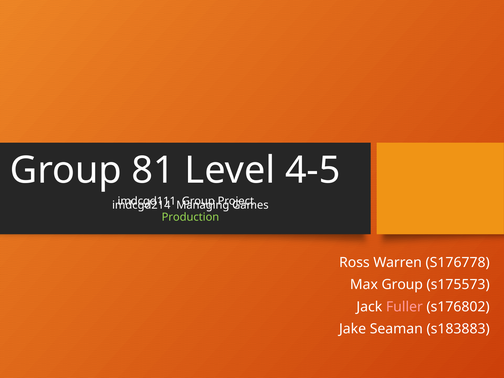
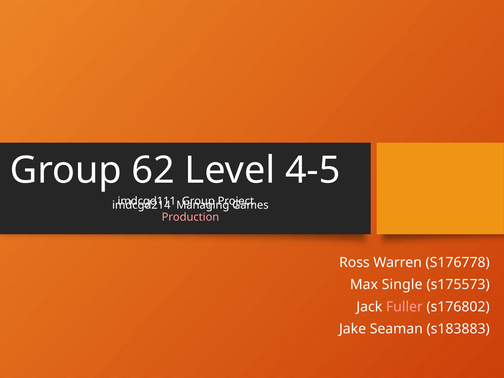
81: 81 -> 62
Production colour: light green -> pink
Max Group: Group -> Single
